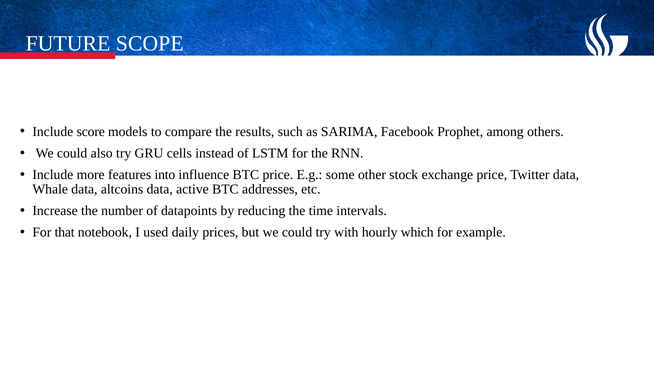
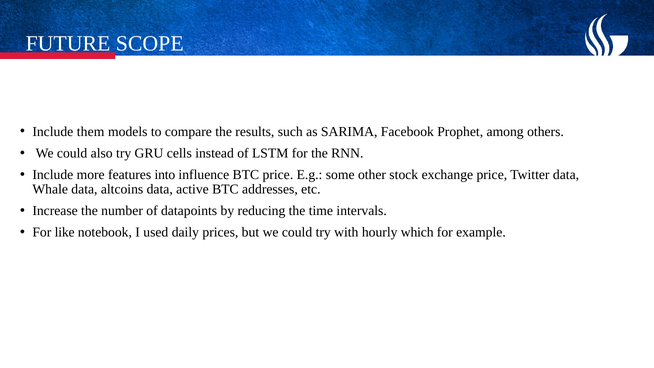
score: score -> them
that: that -> like
